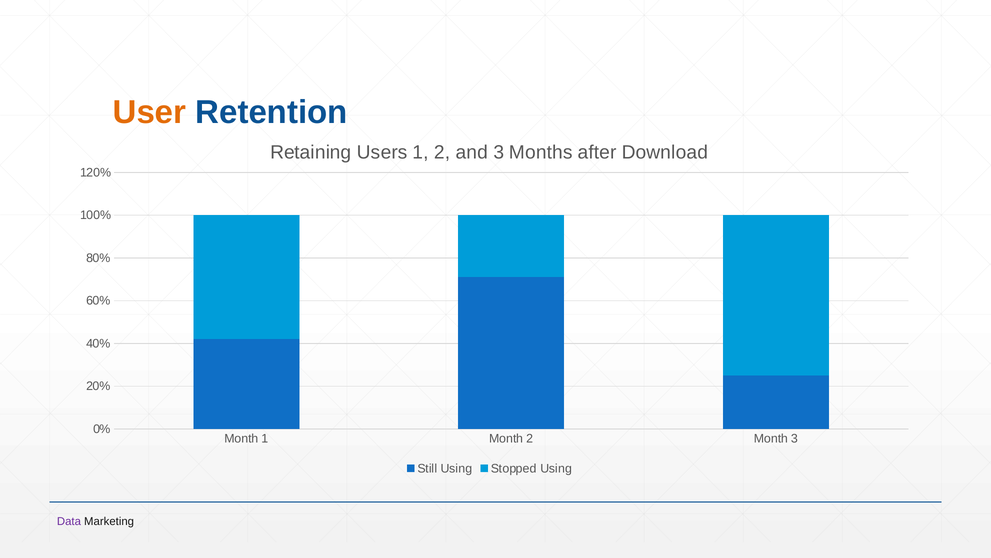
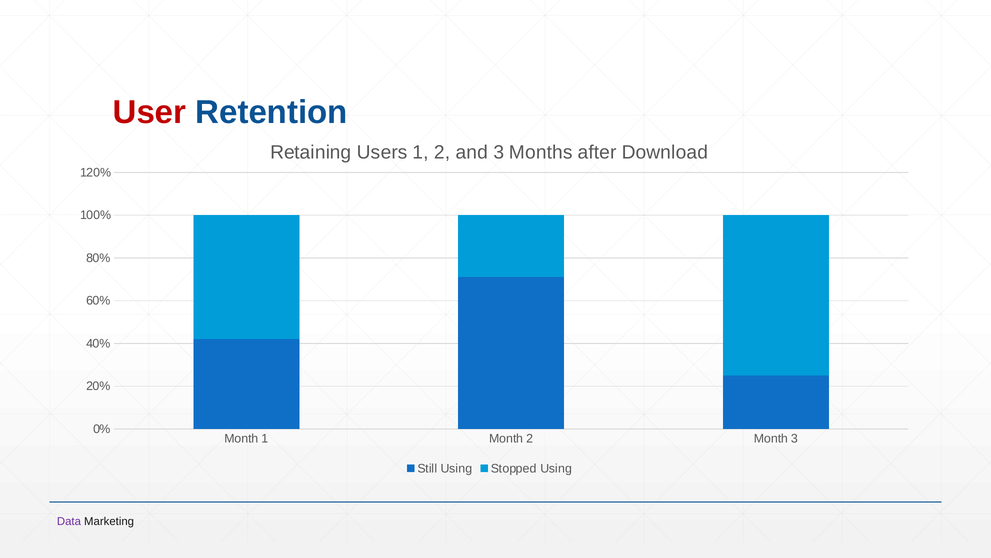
User colour: orange -> red
